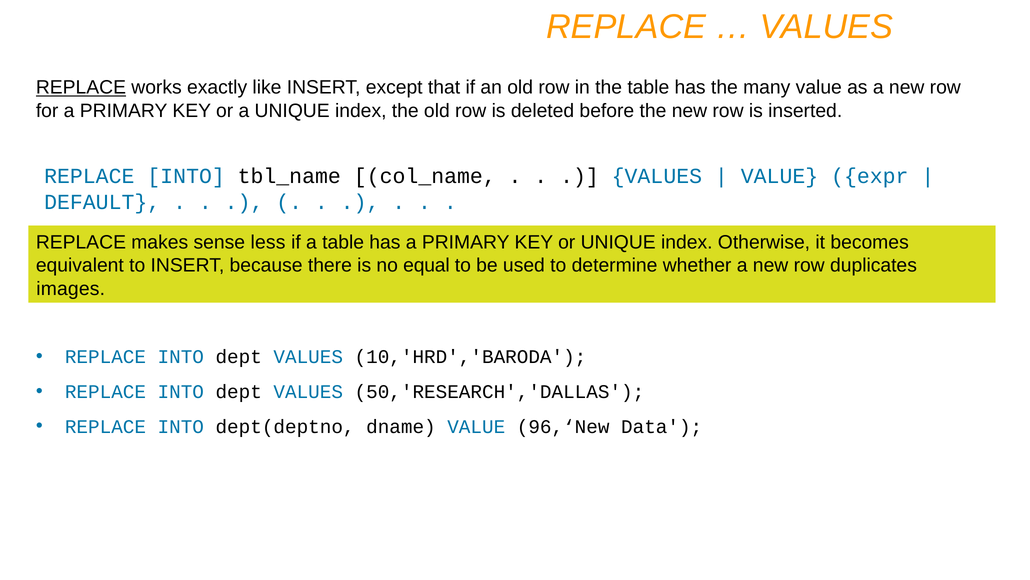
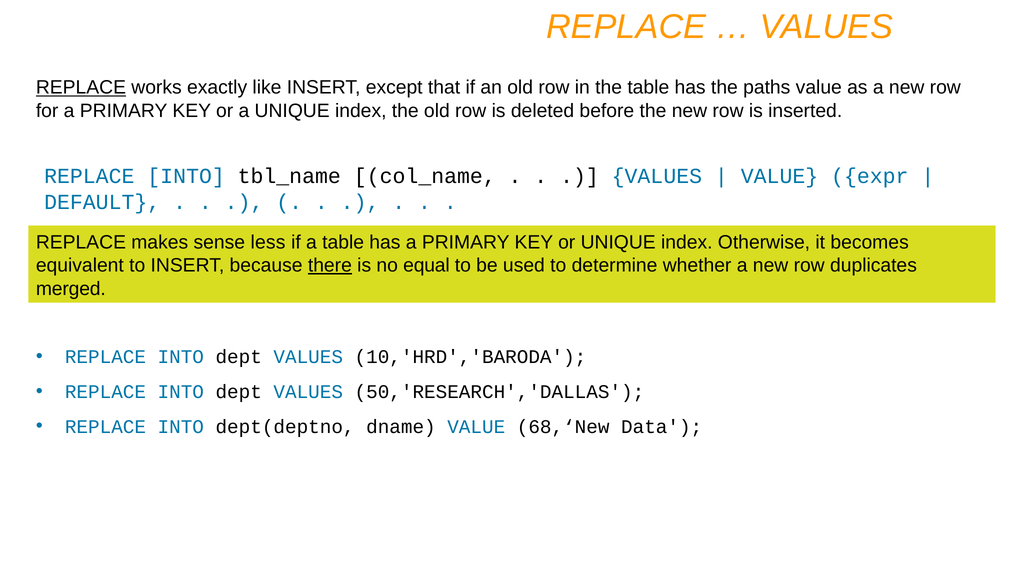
many: many -> paths
there underline: none -> present
images: images -> merged
96,‘New: 96,‘New -> 68,‘New
